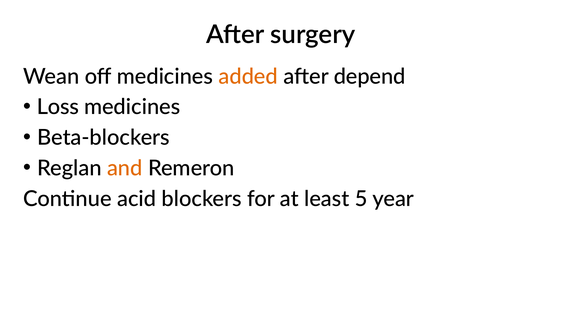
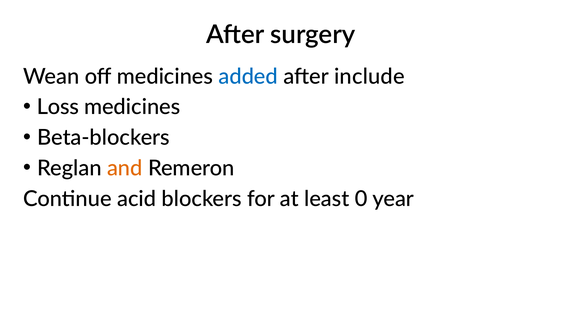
added colour: orange -> blue
depend: depend -> include
5: 5 -> 0
